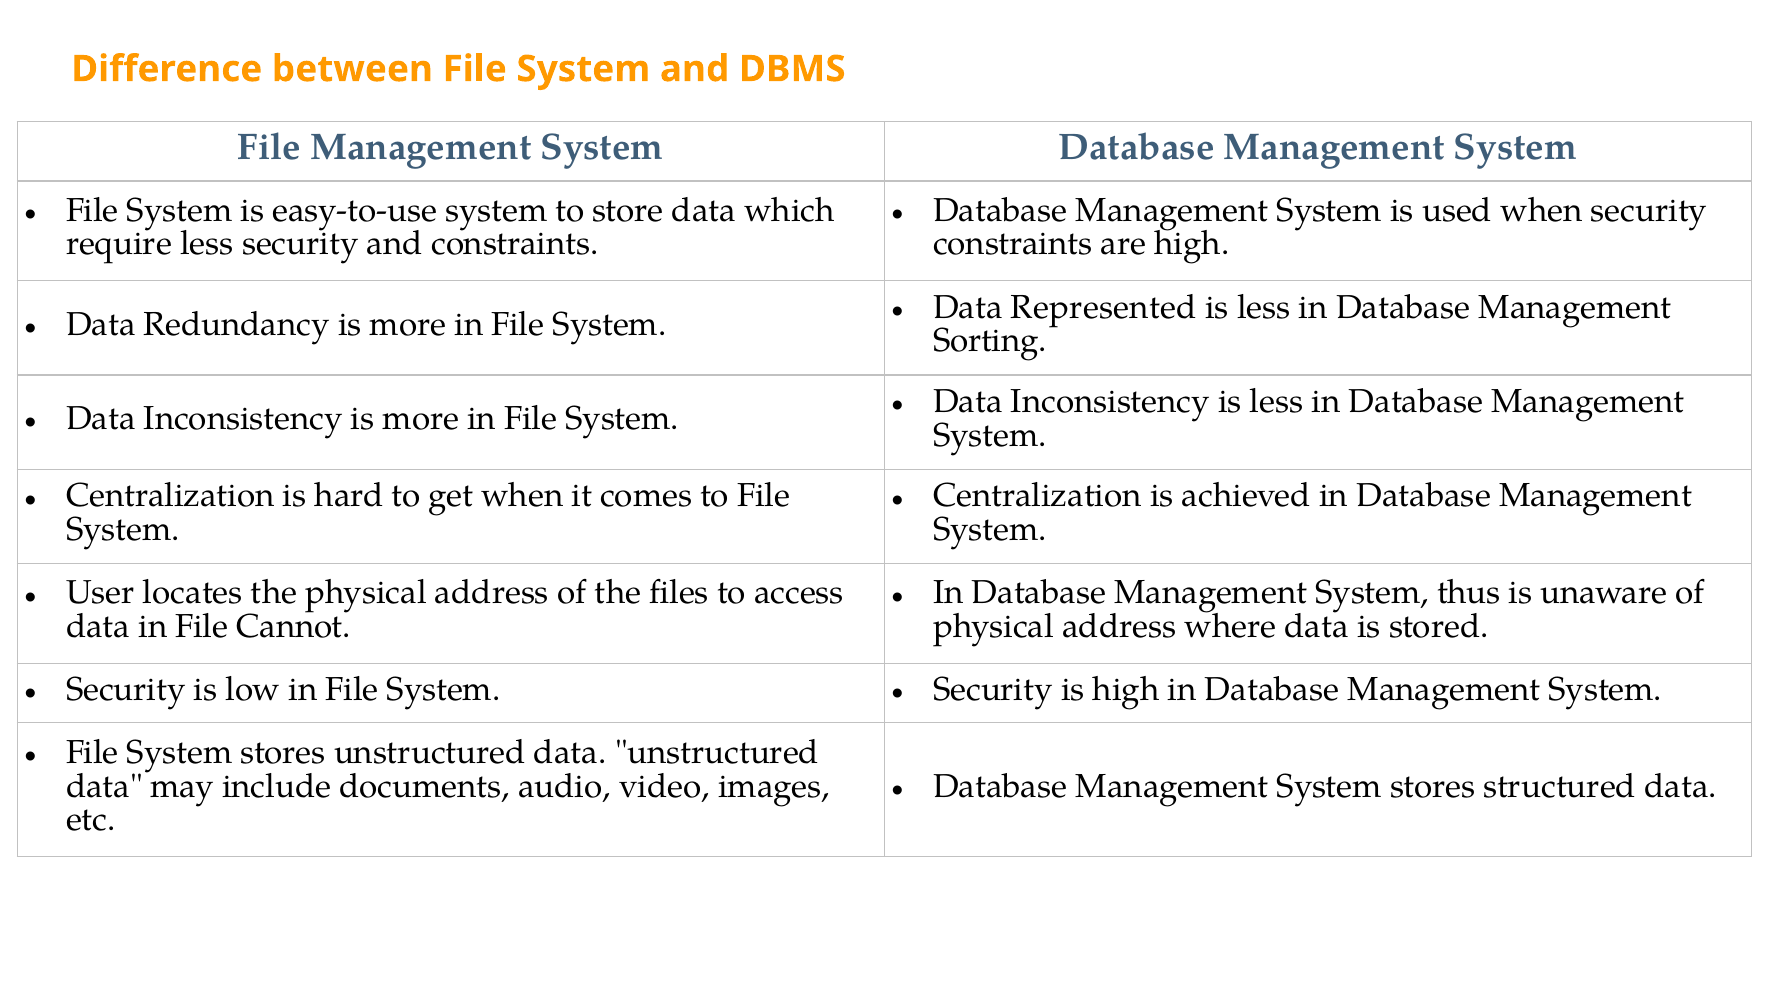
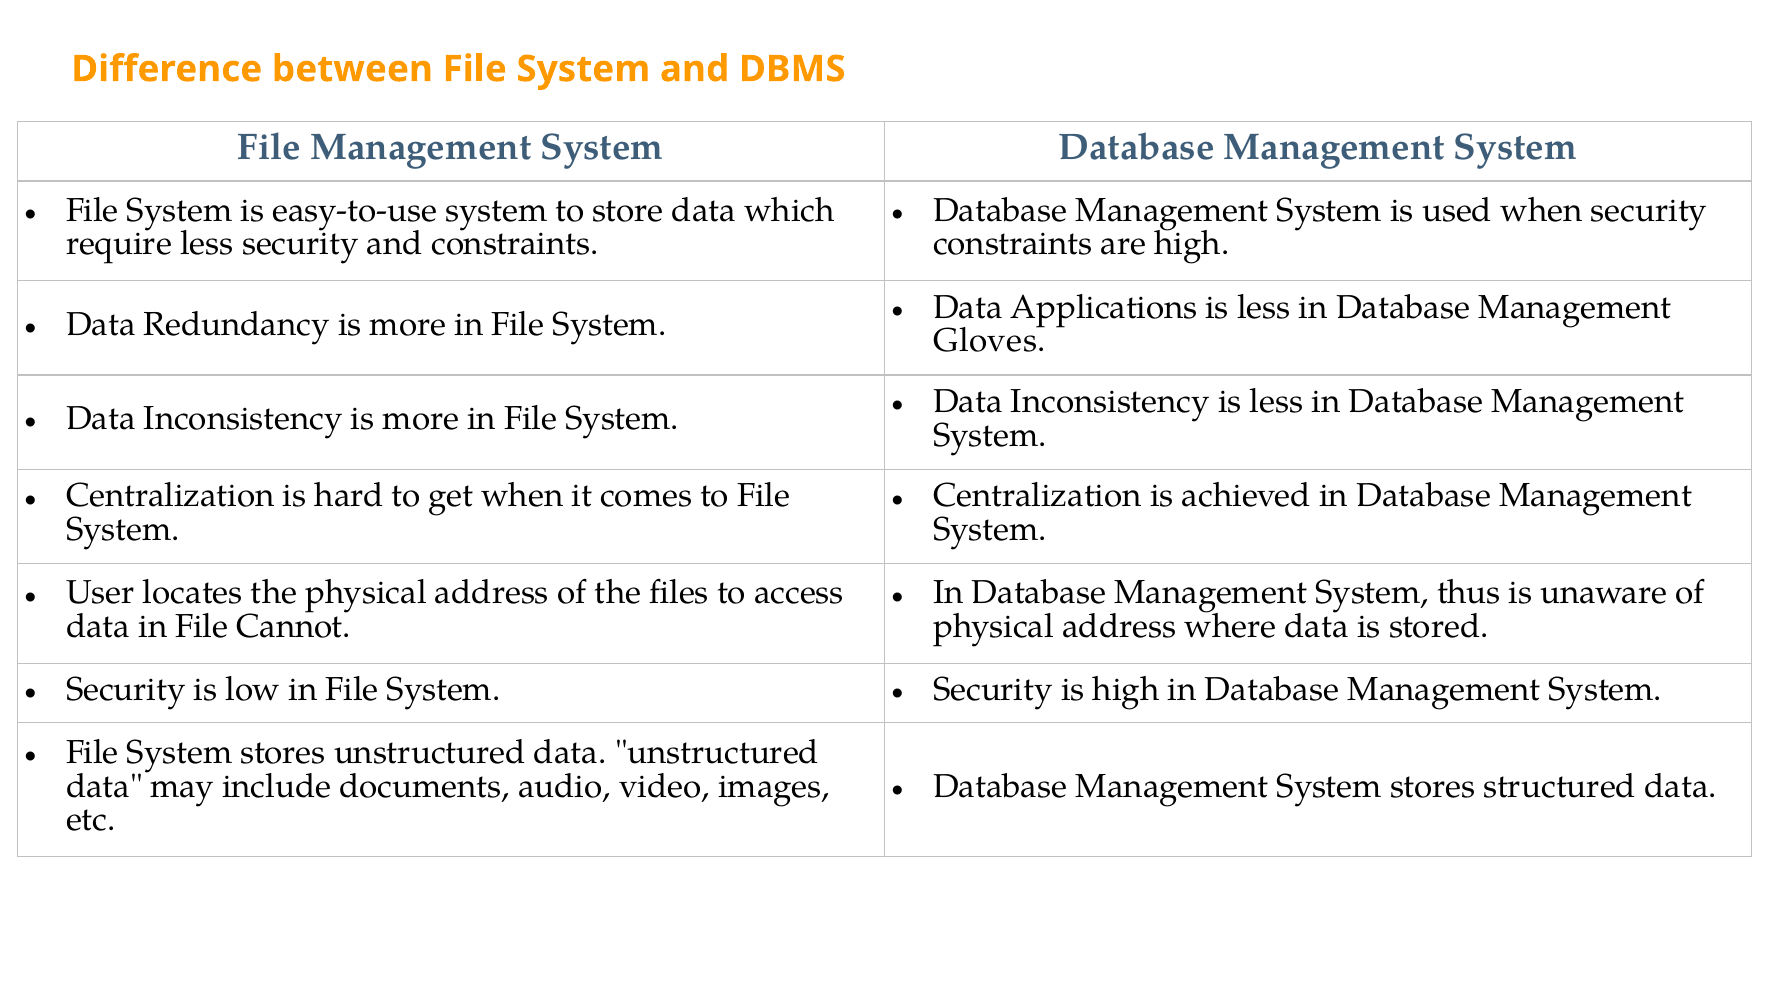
Represented: Represented -> Applications
Sorting: Sorting -> Gloves
